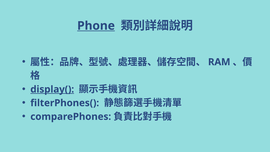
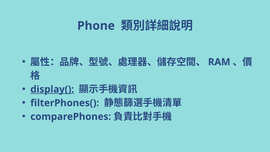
Phone underline: present -> none
